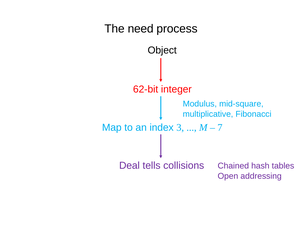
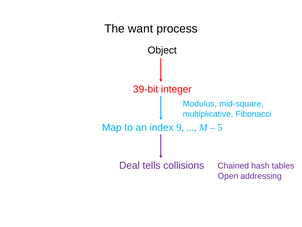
need: need -> want
62-bit: 62-bit -> 39-bit
3: 3 -> 9
7: 7 -> 5
